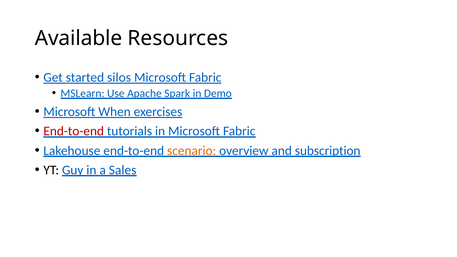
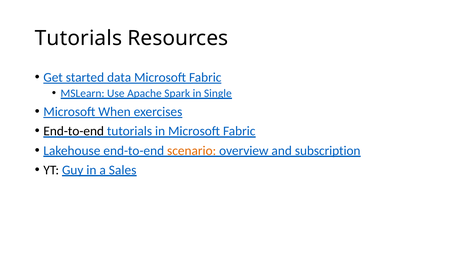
Available at (79, 38): Available -> Tutorials
silos: silos -> data
Demo: Demo -> Single
End-to-end at (74, 131) colour: red -> black
